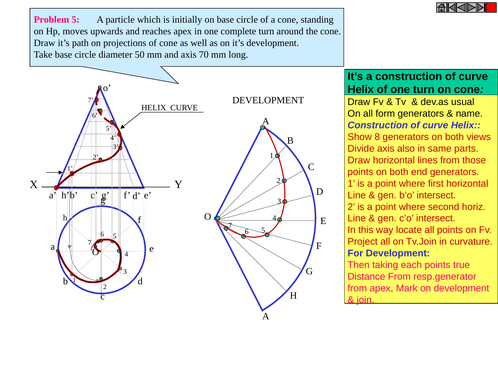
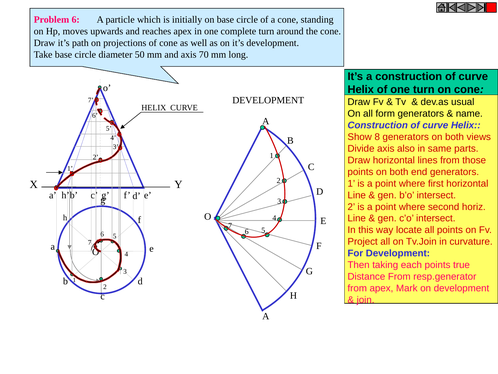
Problem 5: 5 -> 6
